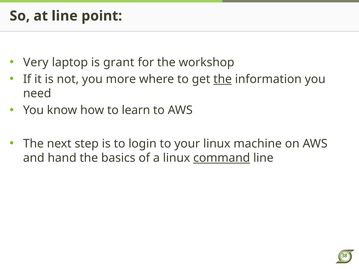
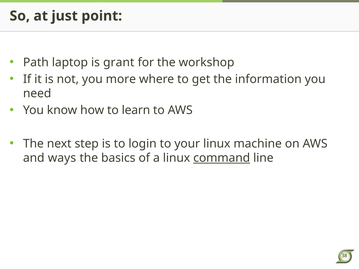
at line: line -> just
Very: Very -> Path
the at (223, 79) underline: present -> none
hand: hand -> ways
